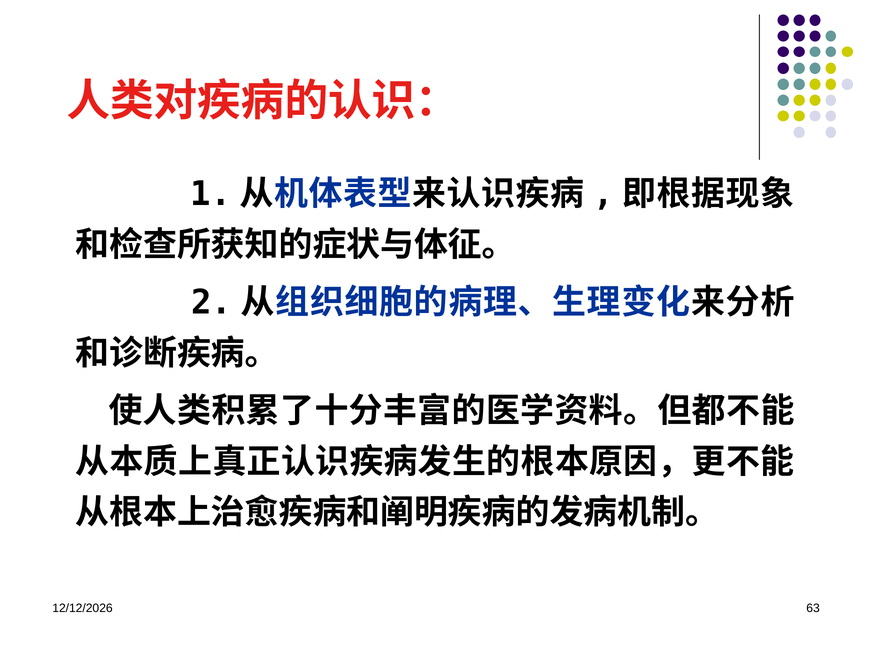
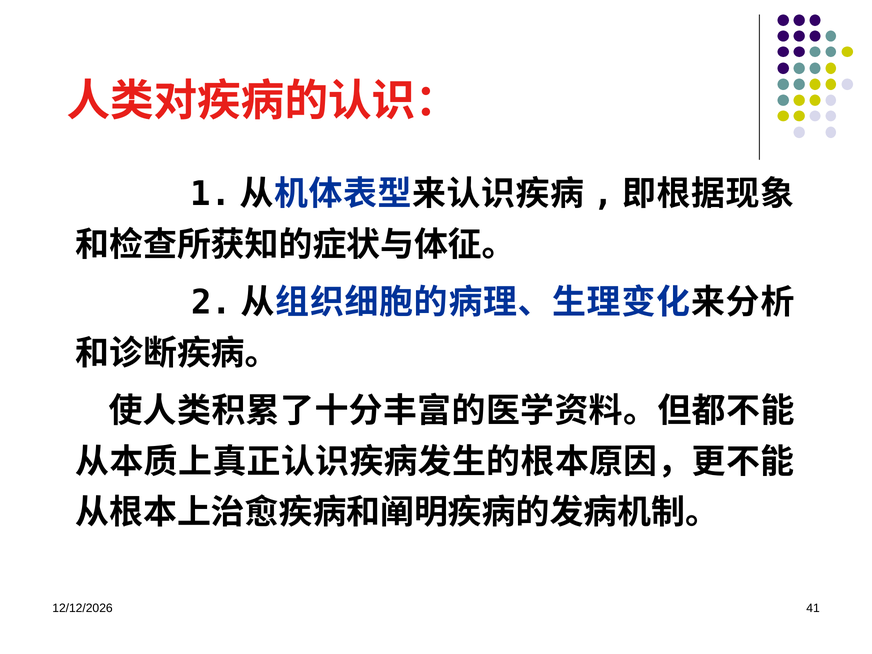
63: 63 -> 41
